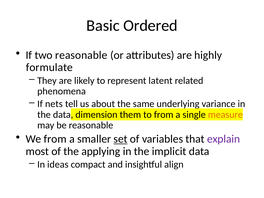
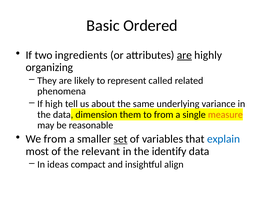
two reasonable: reasonable -> ingredients
are at (184, 55) underline: none -> present
formulate: formulate -> organizing
latent: latent -> called
nets: nets -> high
explain colour: purple -> blue
applying: applying -> relevant
implicit: implicit -> identify
